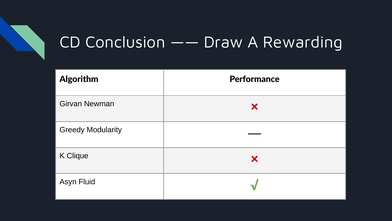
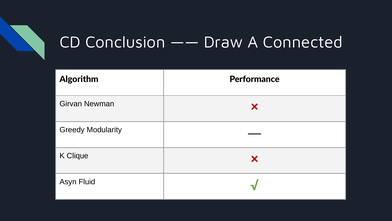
Rewarding: Rewarding -> Connected
